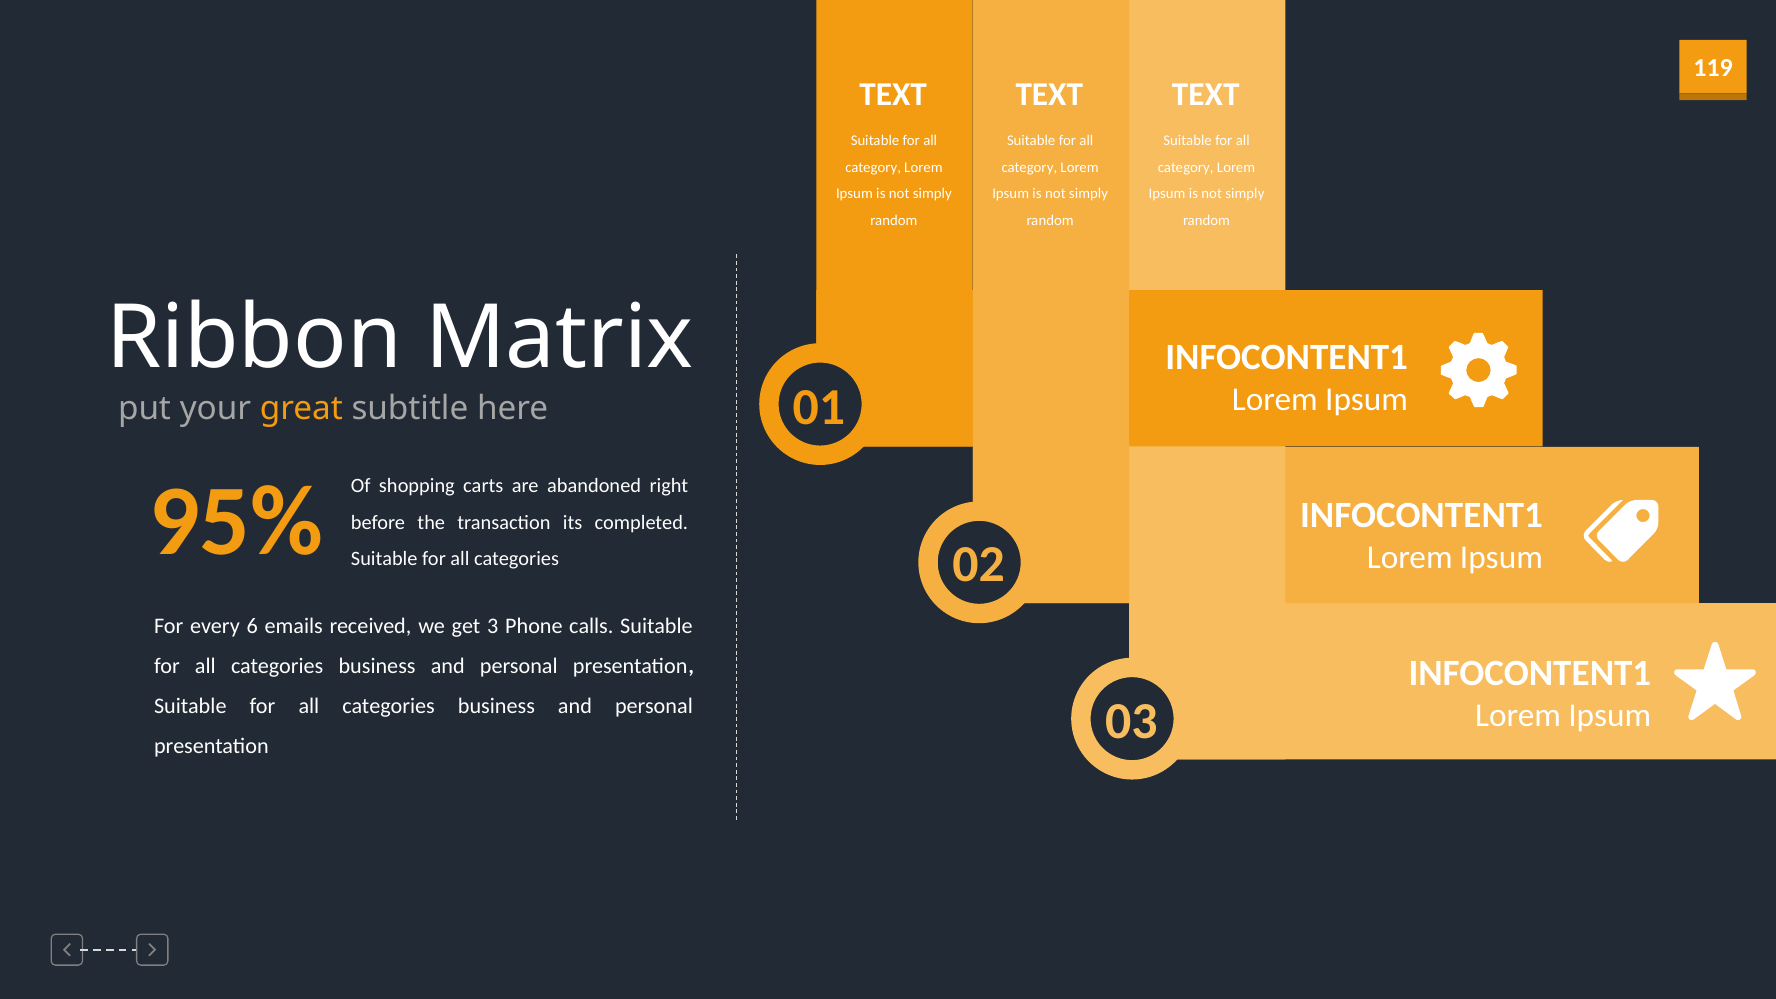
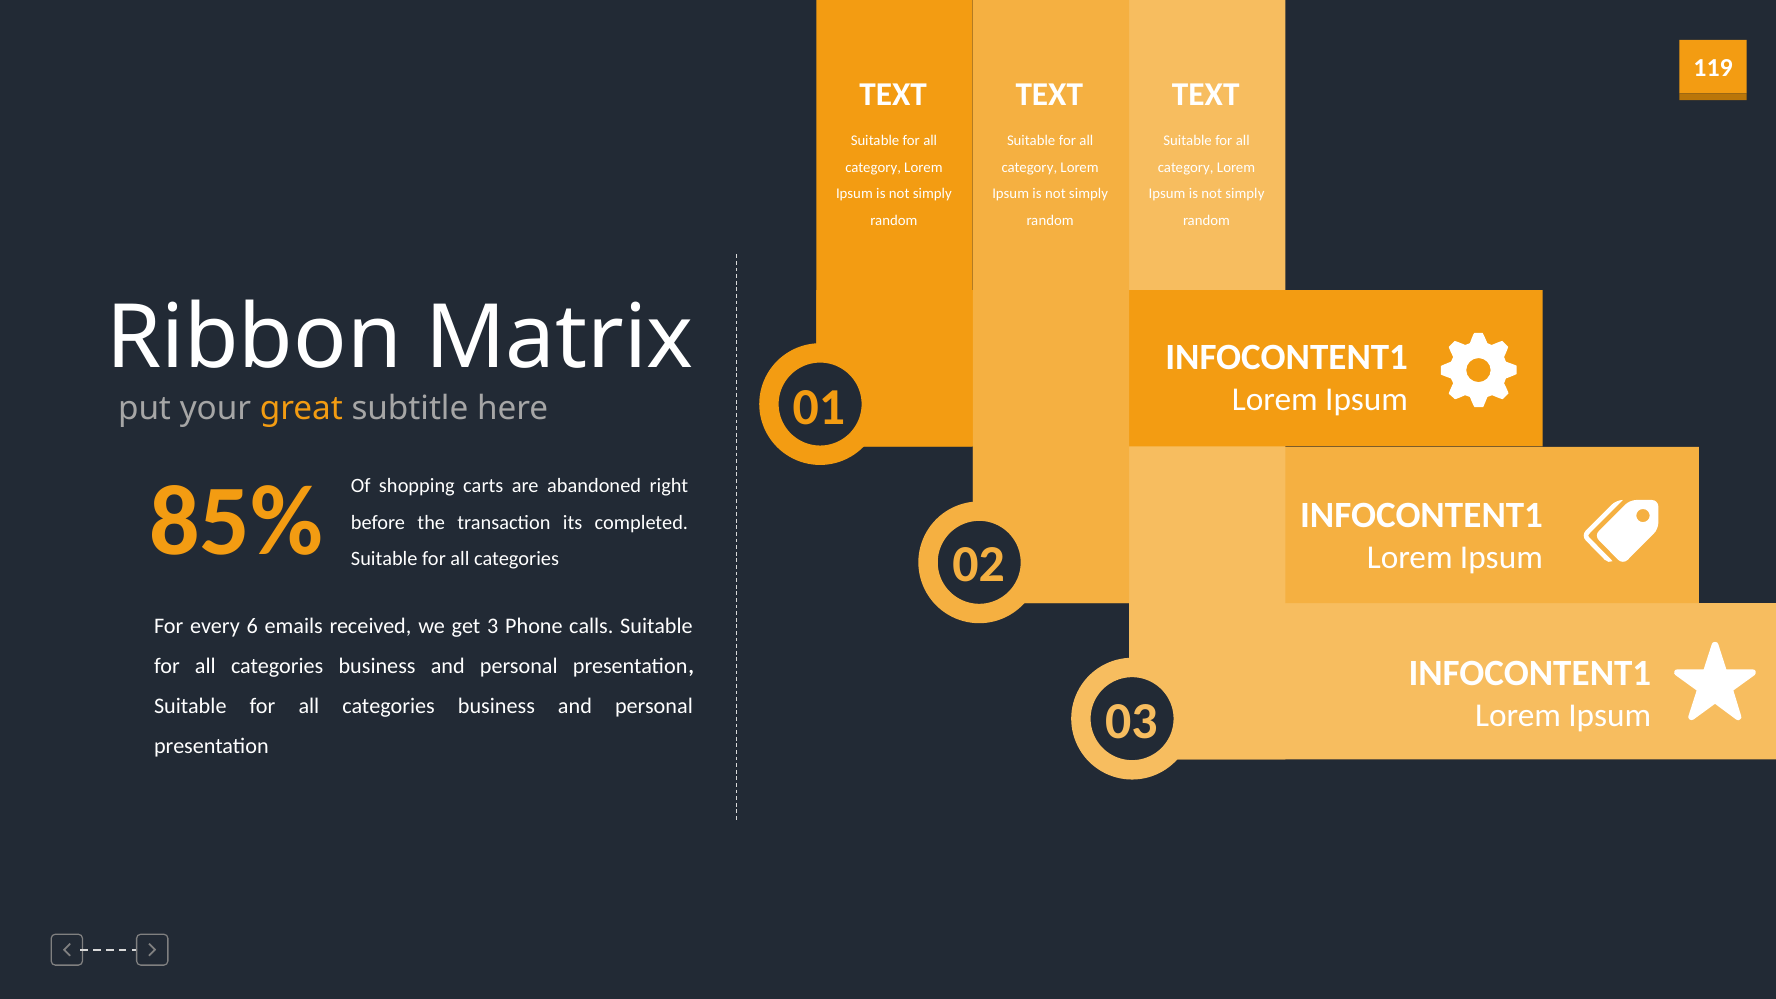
95%: 95% -> 85%
